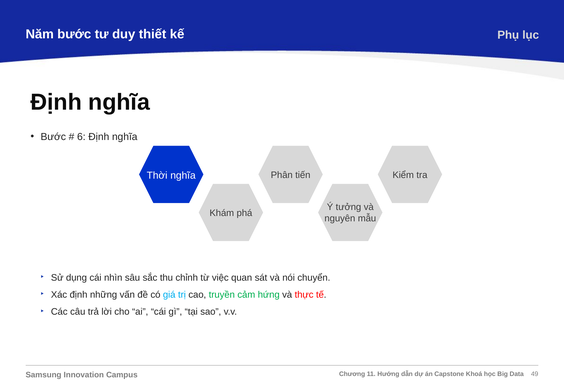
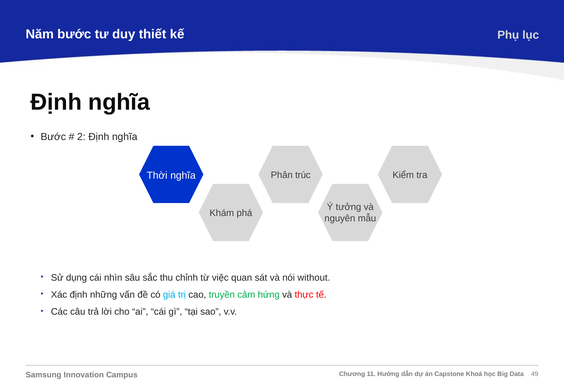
6: 6 -> 2
tiến: tiến -> trúc
chuyển: chuyển -> without
